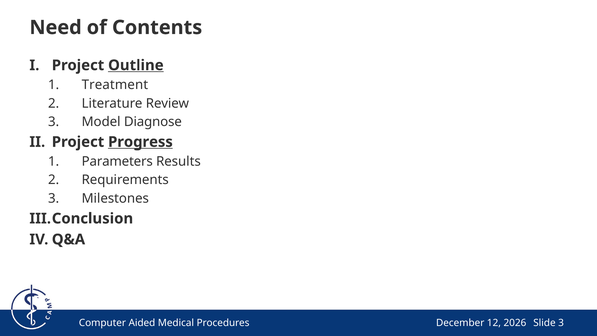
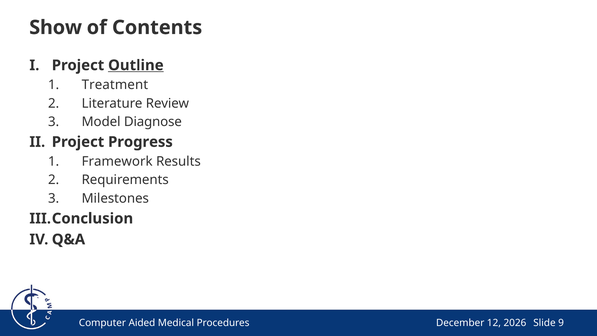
Need: Need -> Show
Progress underline: present -> none
Parameters: Parameters -> Framework
Slide 3: 3 -> 9
